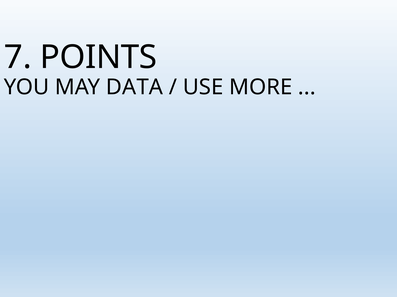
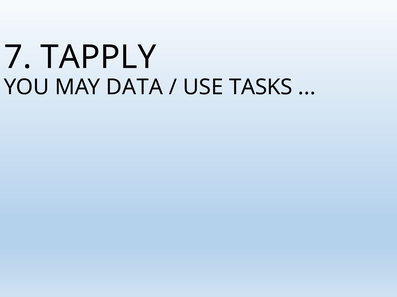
POINTS: POINTS -> TAPPLY
MORE: MORE -> TASKS
